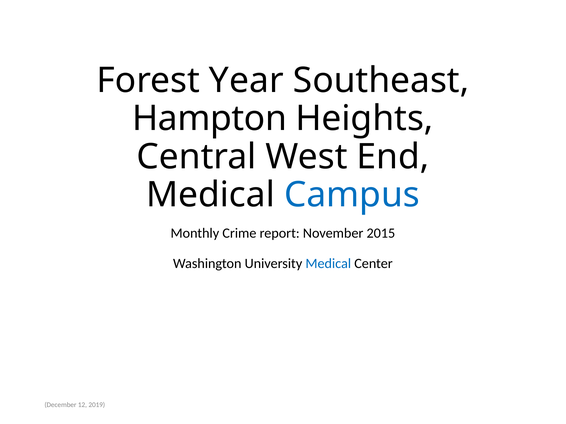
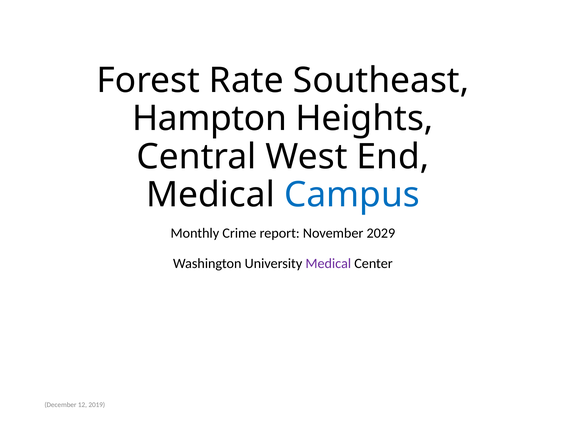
Year: Year -> Rate
2015: 2015 -> 2029
Medical at (328, 264) colour: blue -> purple
